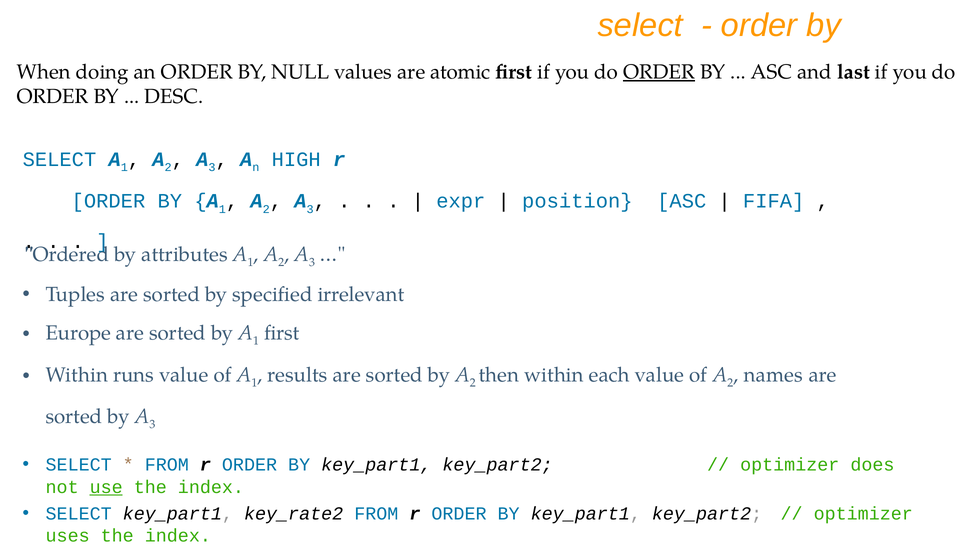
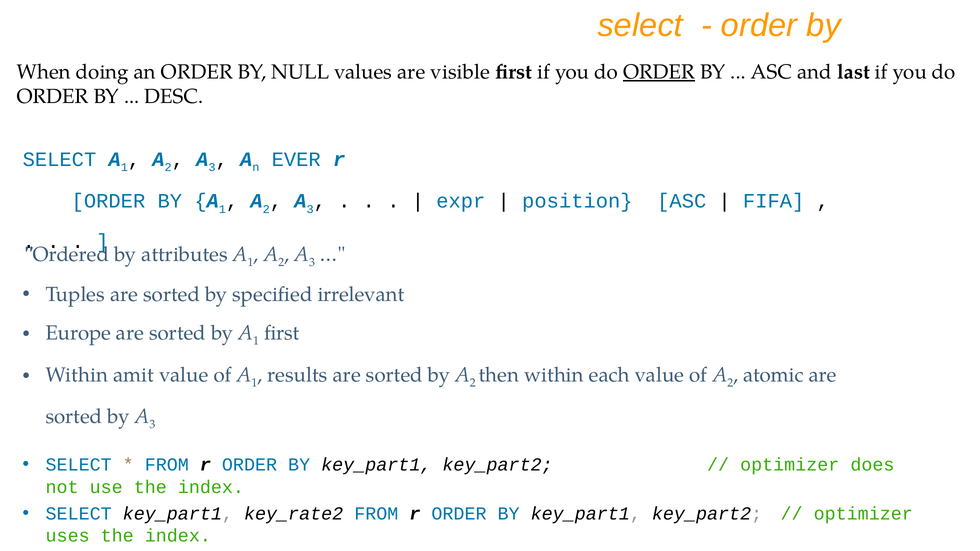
atomic: atomic -> visible
HIGH: HIGH -> EVER
runs: runs -> amit
names: names -> atomic
use underline: present -> none
